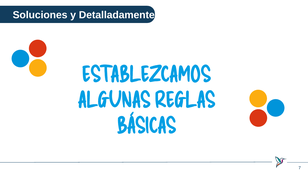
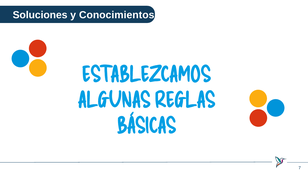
Detalladamente: Detalladamente -> Conocimientos
